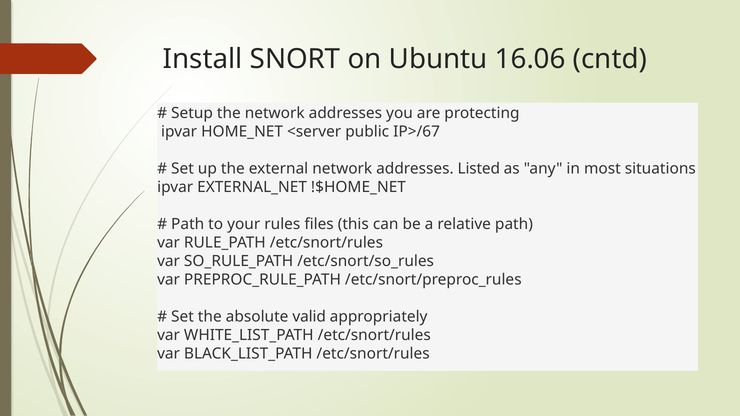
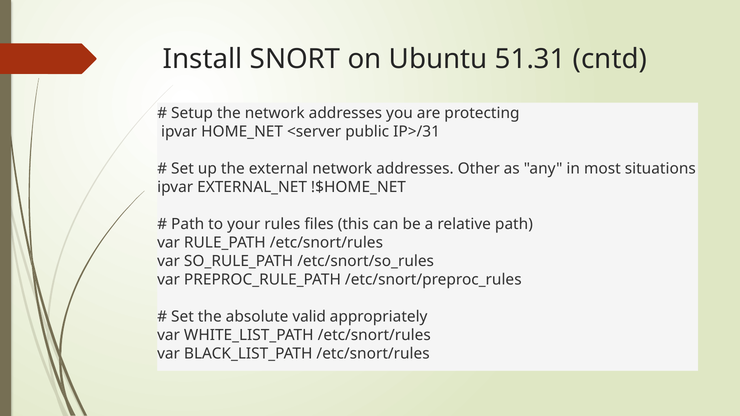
16.06: 16.06 -> 51.31
IP>/67: IP>/67 -> IP>/31
Listed: Listed -> Other
